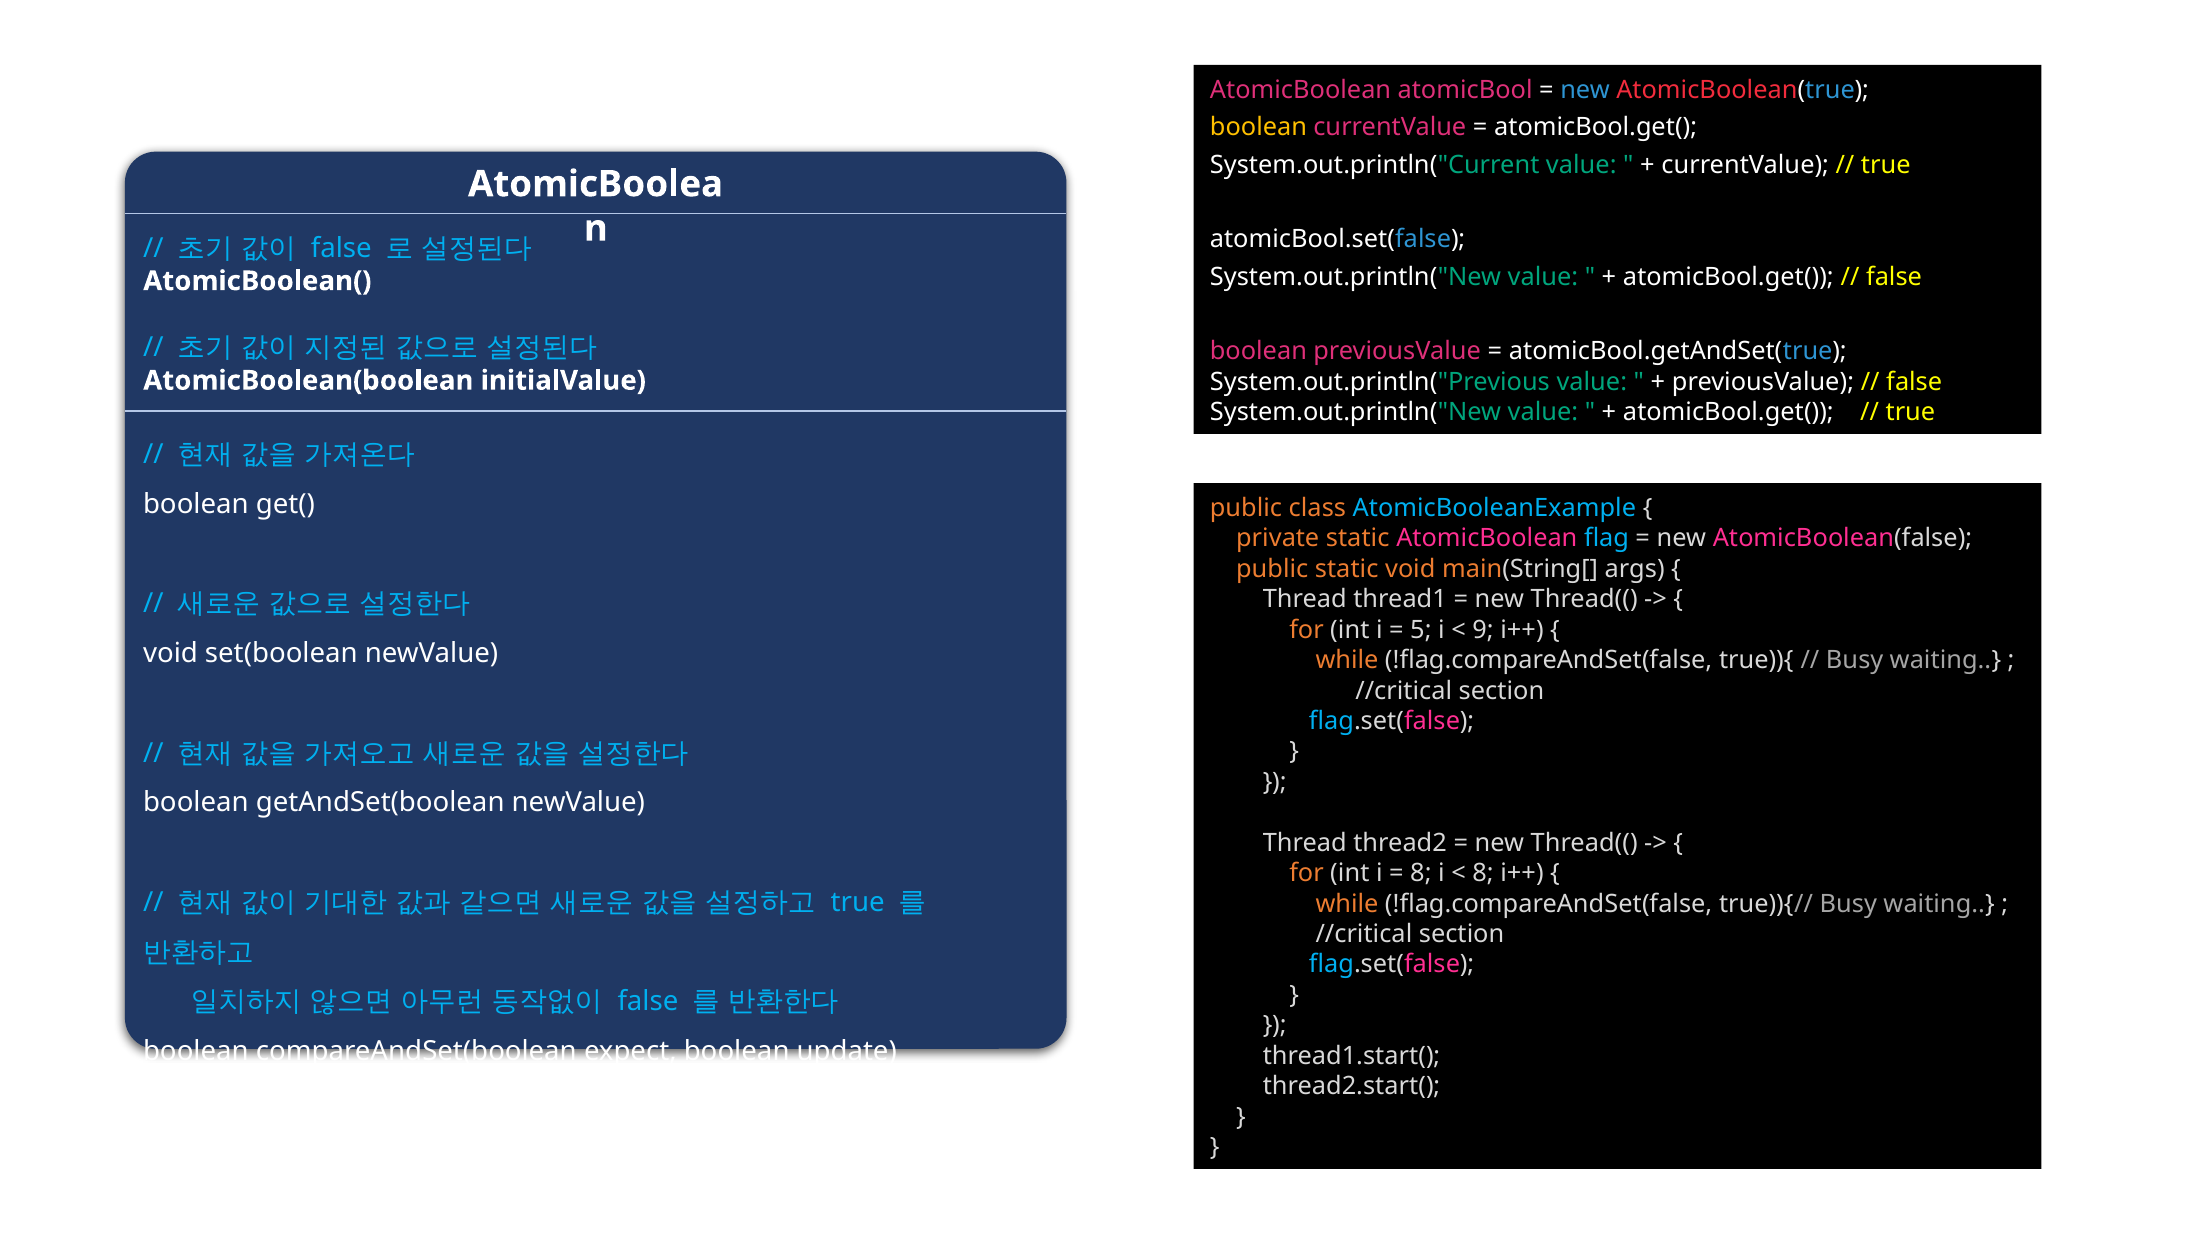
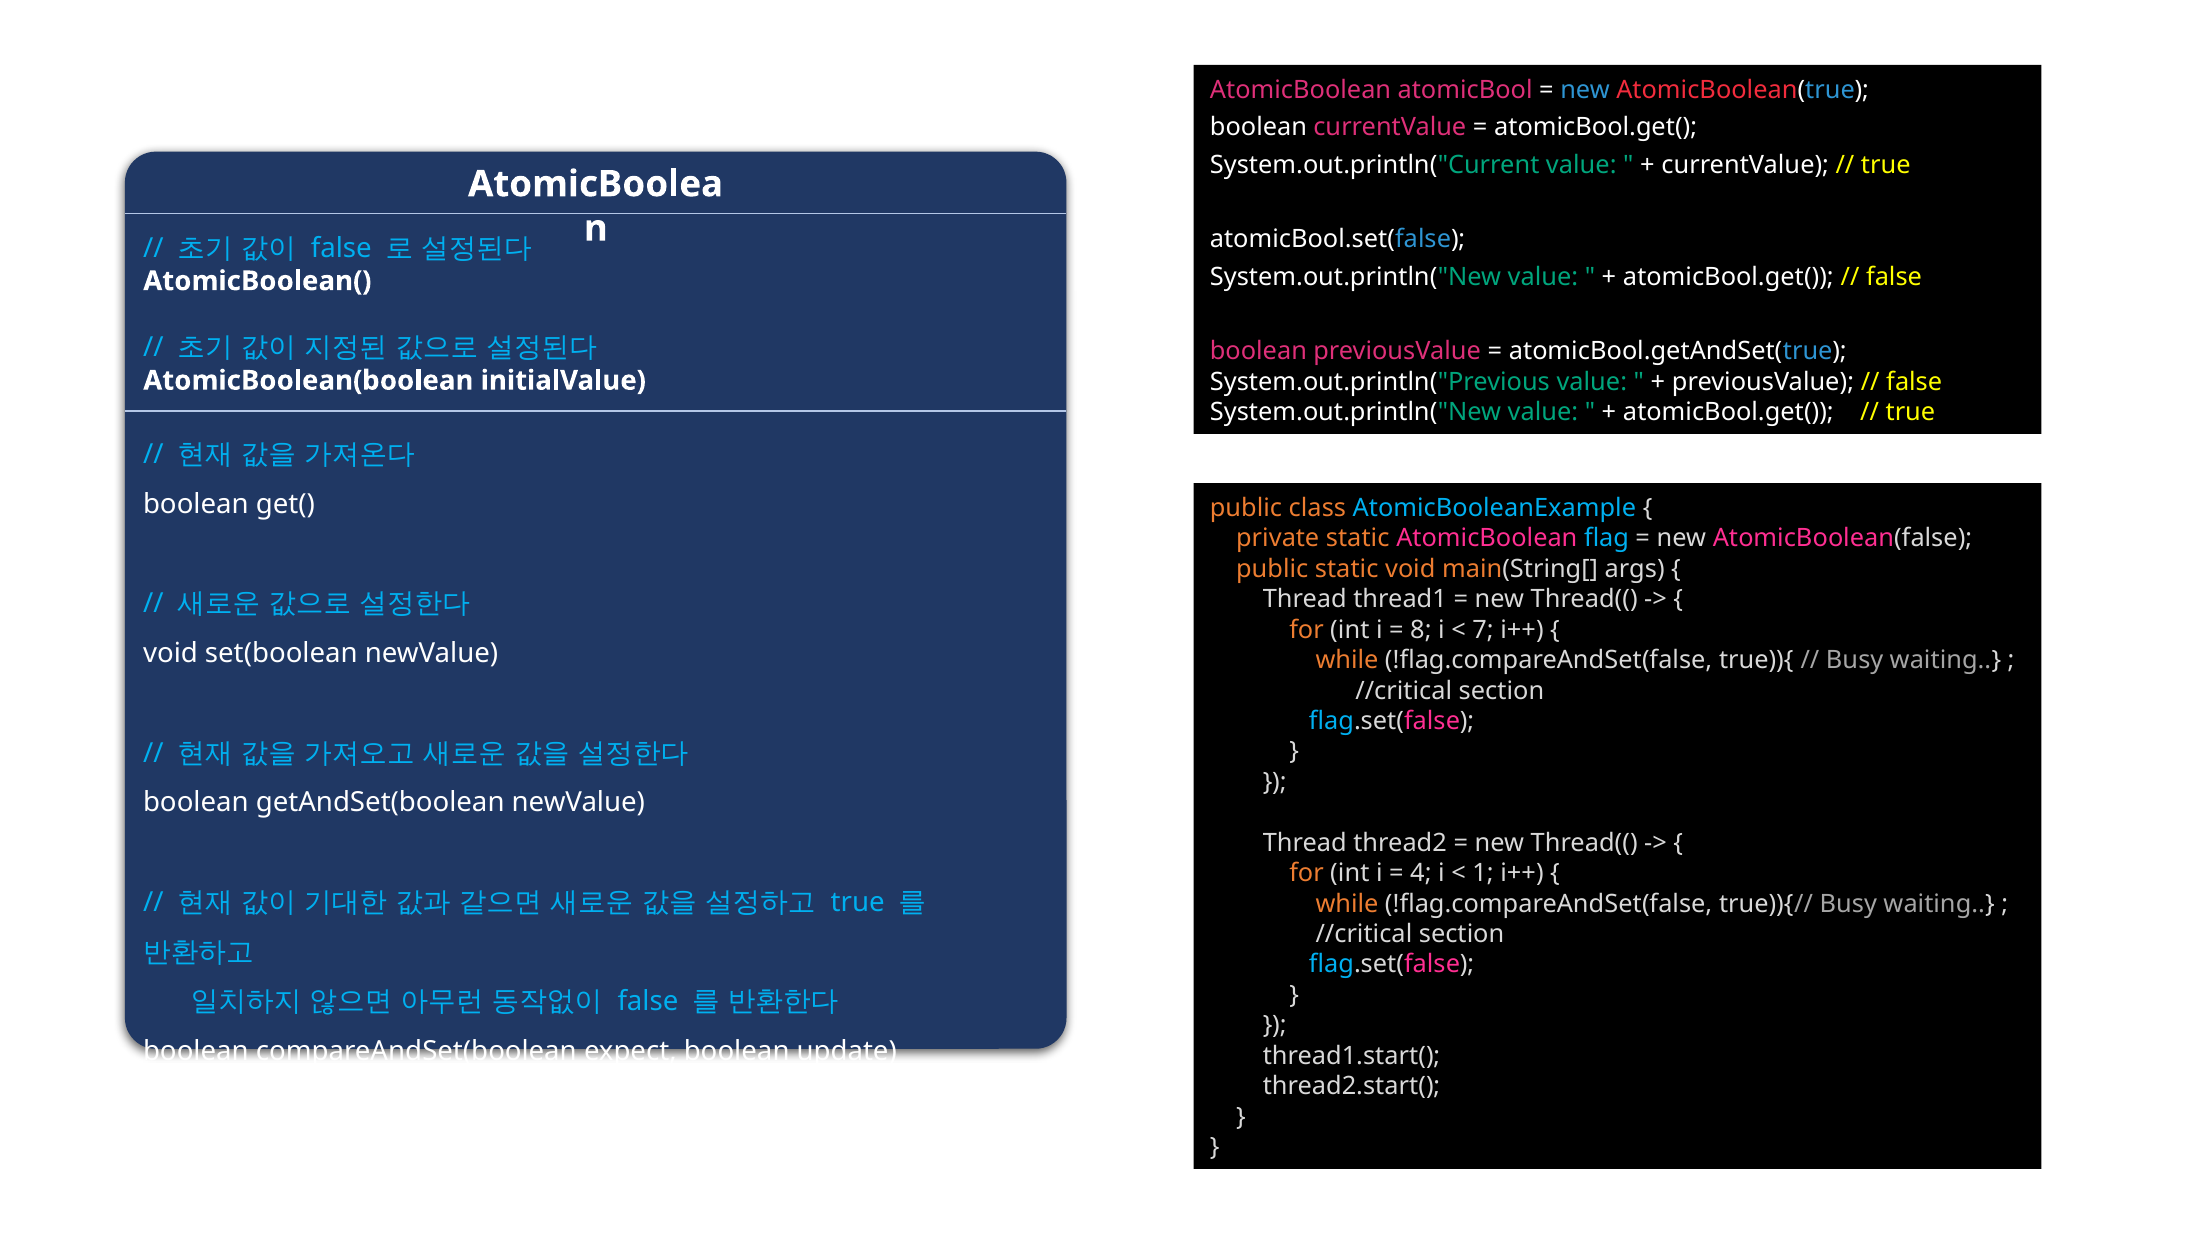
boolean at (1259, 127) colour: yellow -> white
5: 5 -> 8
9: 9 -> 7
8 at (1421, 874): 8 -> 4
8 at (1483, 874): 8 -> 1
